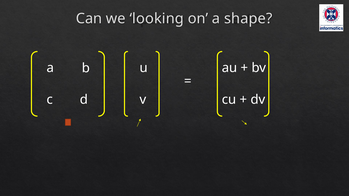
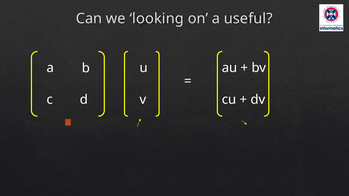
shape: shape -> useful
